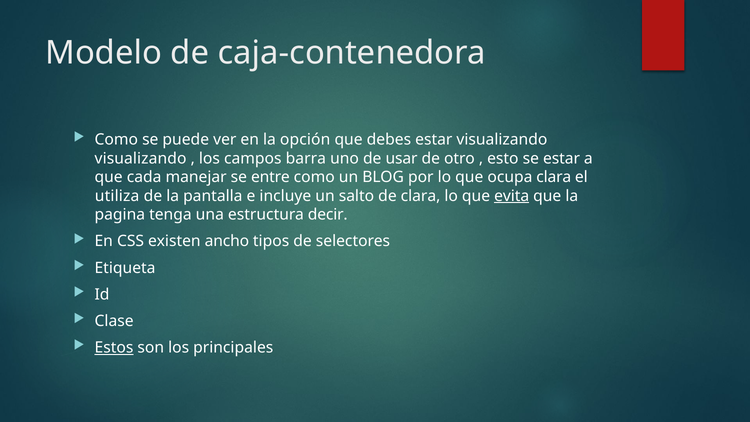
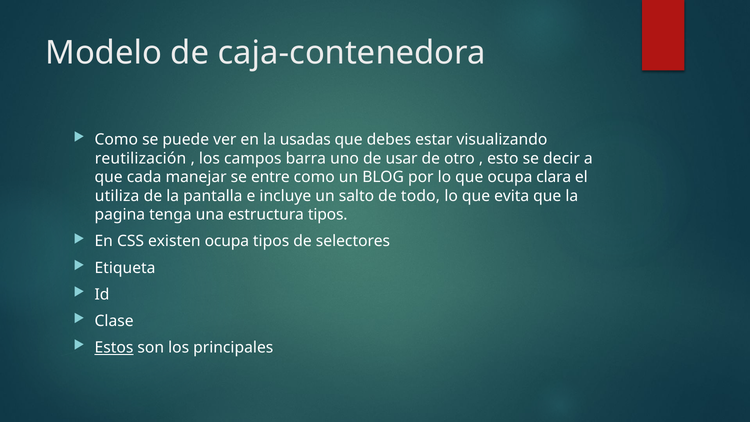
opción: opción -> usadas
visualizando at (141, 158): visualizando -> reutilización
se estar: estar -> decir
de clara: clara -> todo
evita underline: present -> none
estructura decir: decir -> tipos
existen ancho: ancho -> ocupa
